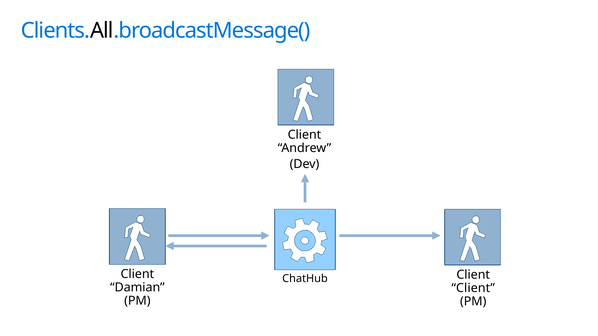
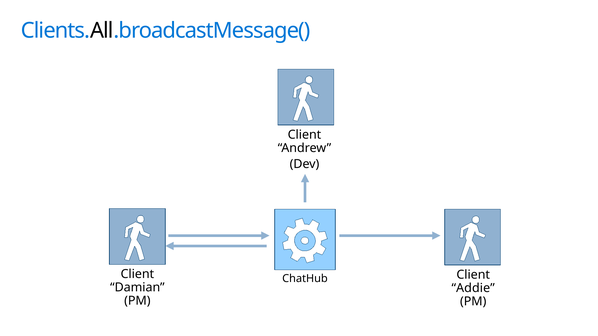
Client at (473, 288): Client -> Addie
